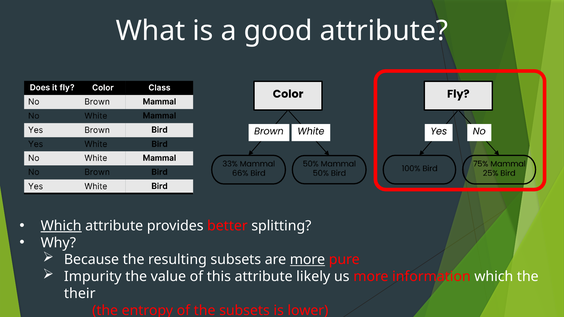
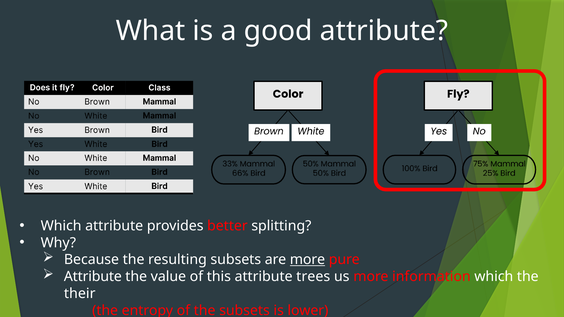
Which at (61, 226) underline: present -> none
Impurity at (93, 277): Impurity -> Attribute
likely: likely -> trees
